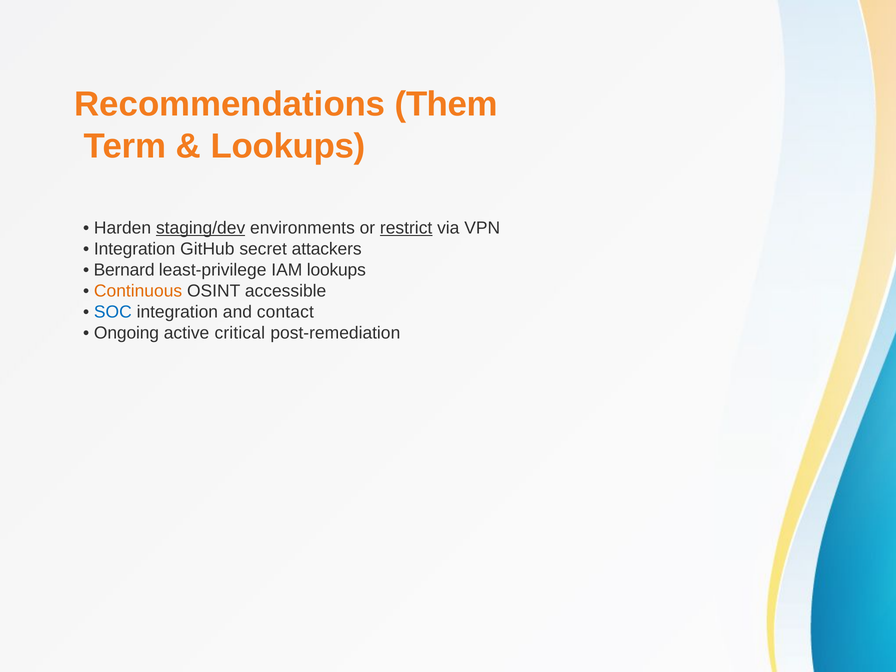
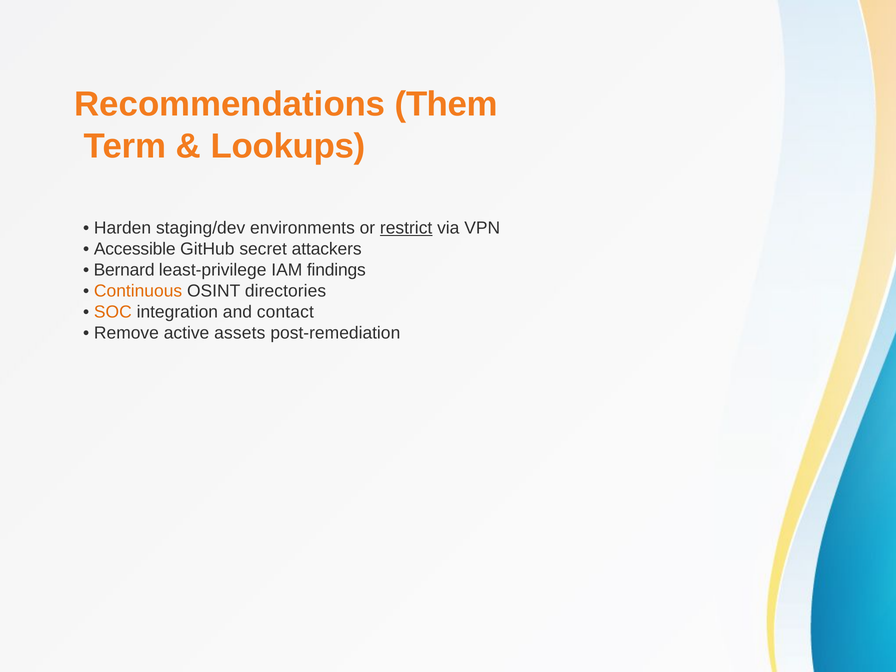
staging/dev underline: present -> none
Integration at (135, 249): Integration -> Accessible
IAM lookups: lookups -> findings
accessible: accessible -> directories
SOC colour: blue -> orange
Ongoing: Ongoing -> Remove
critical: critical -> assets
